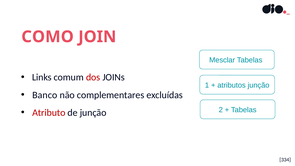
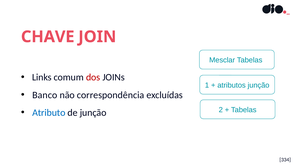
COMO: COMO -> CHAVE
complementares: complementares -> correspondência
Atributo colour: red -> blue
